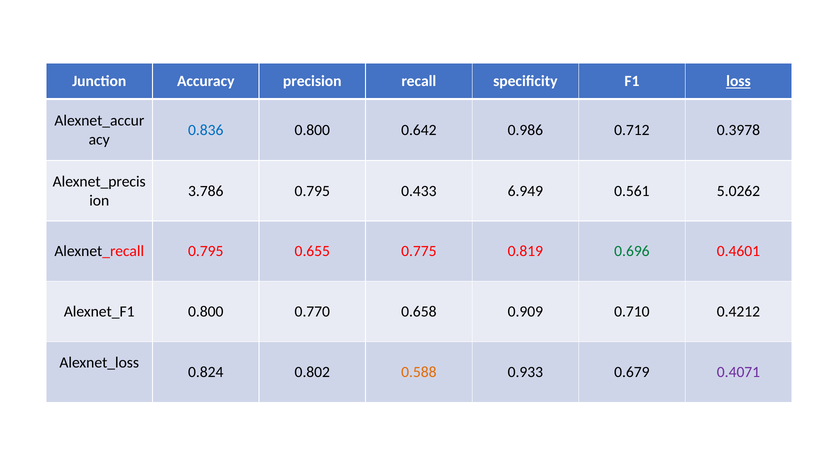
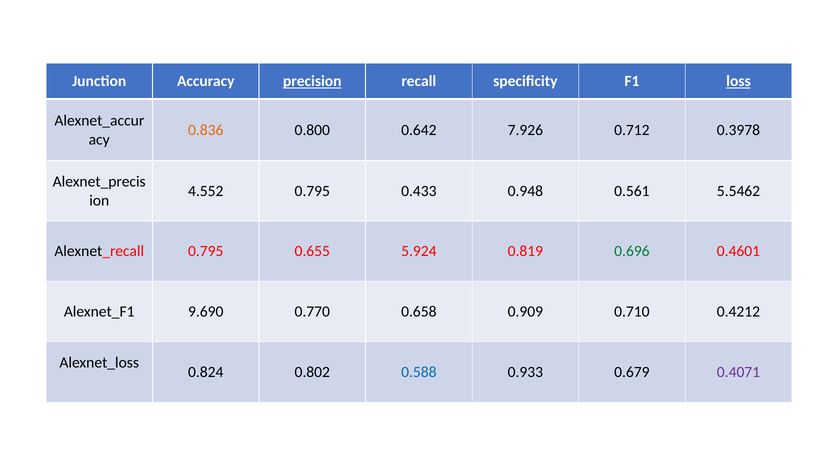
precision underline: none -> present
0.836 colour: blue -> orange
0.986: 0.986 -> 7.926
3.786: 3.786 -> 4.552
6.949: 6.949 -> 0.948
5.0262: 5.0262 -> 5.5462
0.775: 0.775 -> 5.924
0.800 at (206, 312): 0.800 -> 9.690
0.588 colour: orange -> blue
